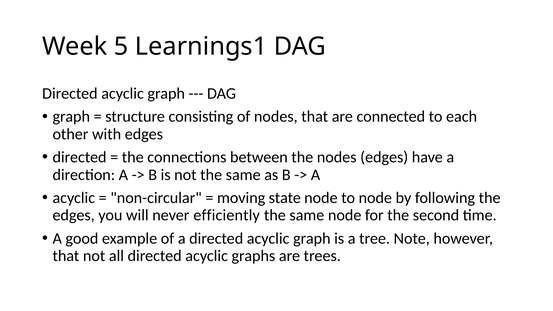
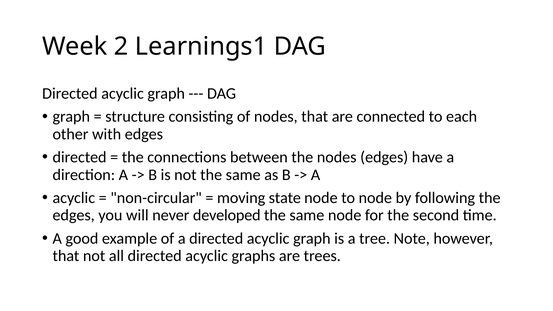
5: 5 -> 2
efficiently: efficiently -> developed
